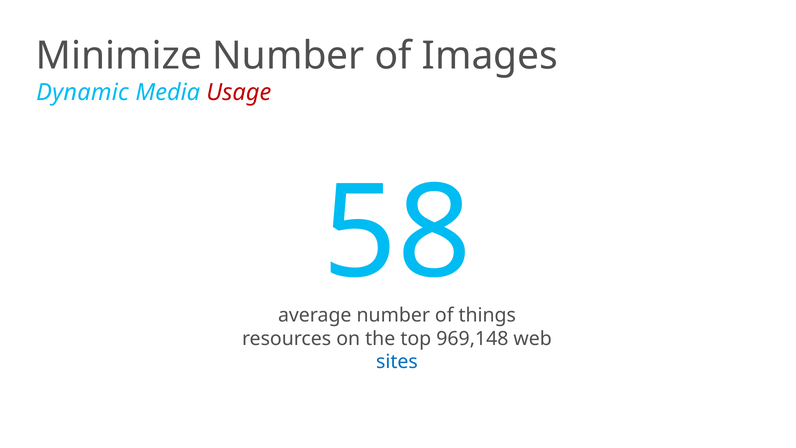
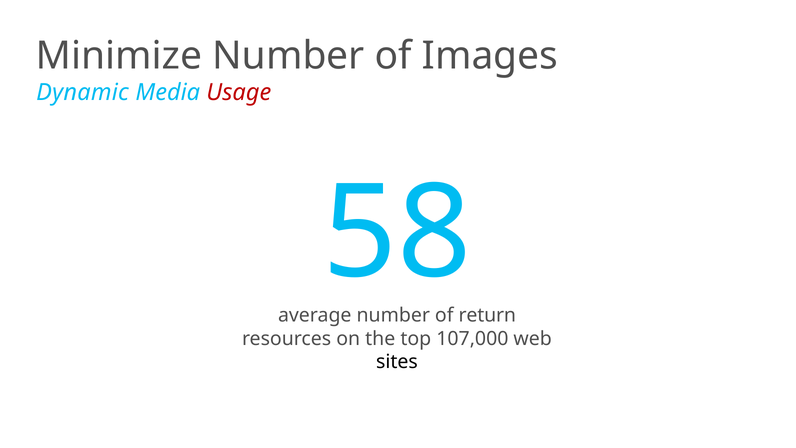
things: things -> return
969,148: 969,148 -> 107,000
sites colour: blue -> black
